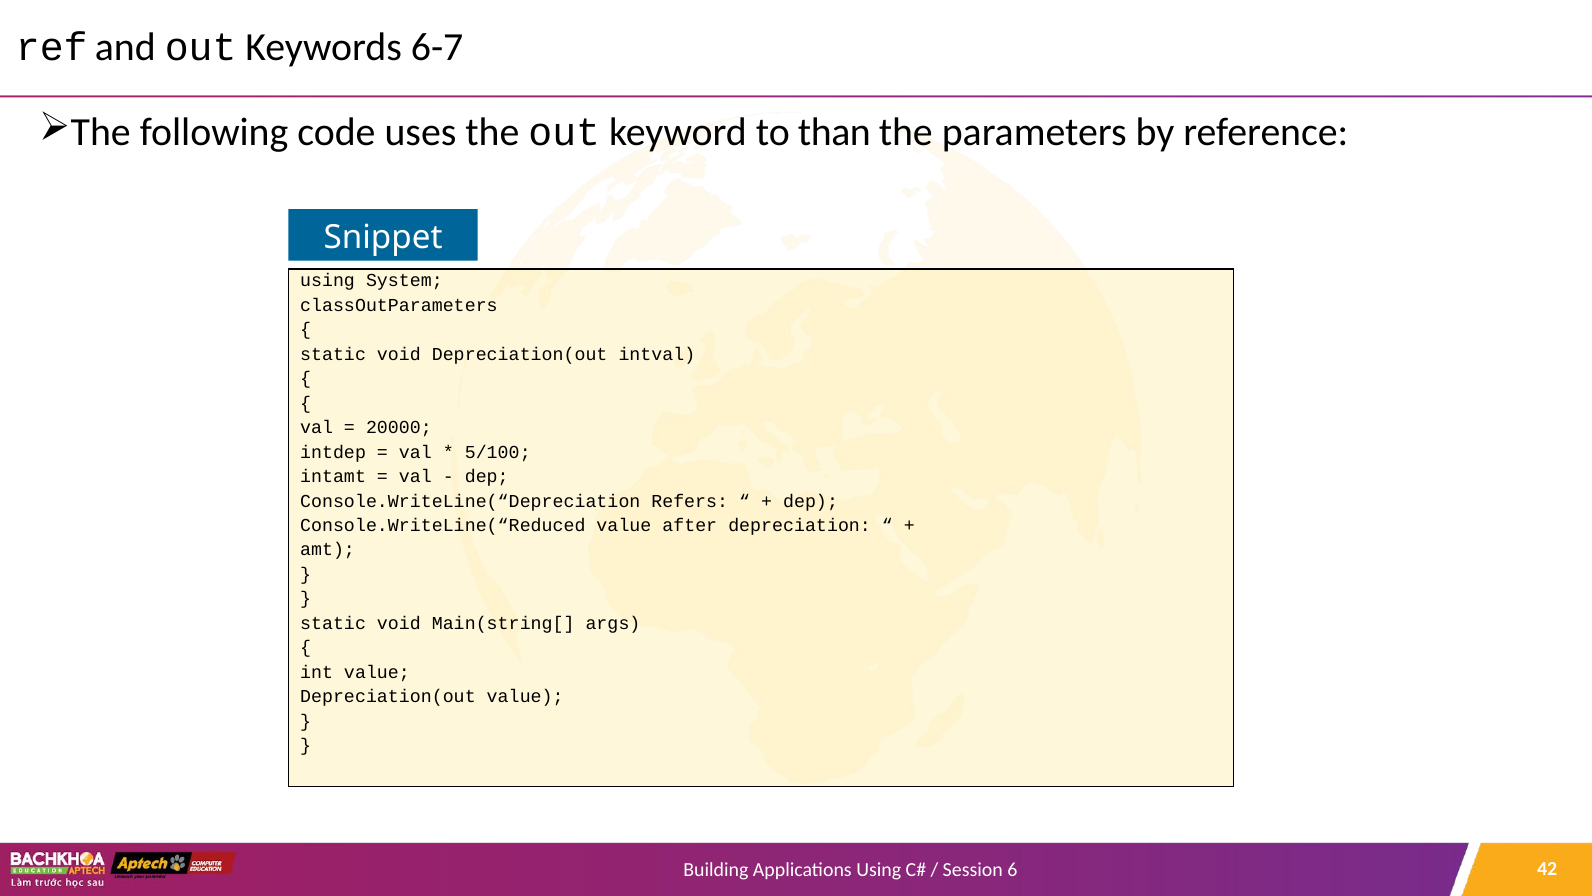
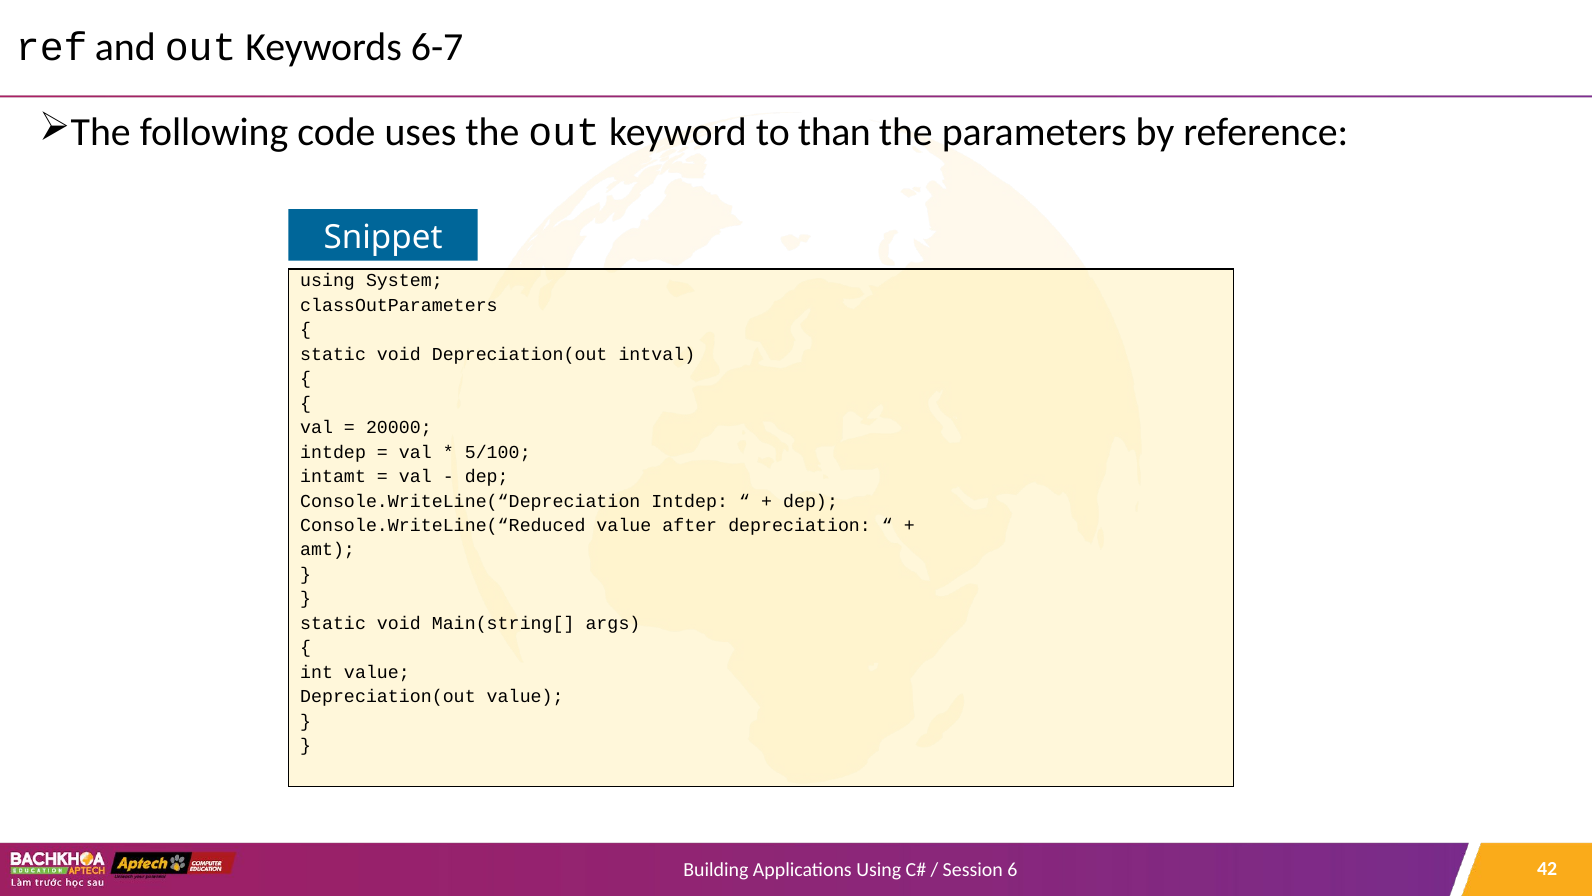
Console.WriteLine(“Depreciation Refers: Refers -> Intdep
